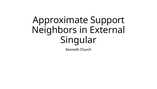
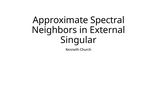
Support: Support -> Spectral
